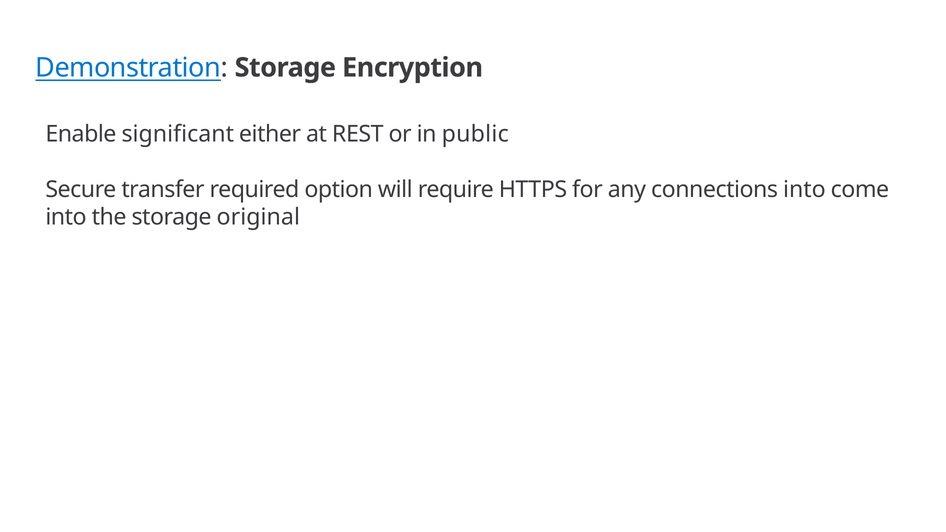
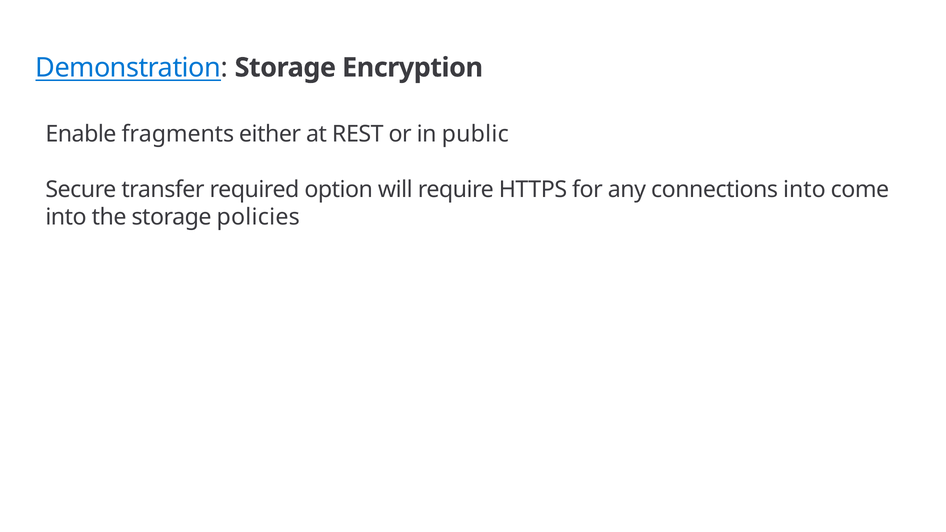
significant: significant -> fragments
original: original -> policies
